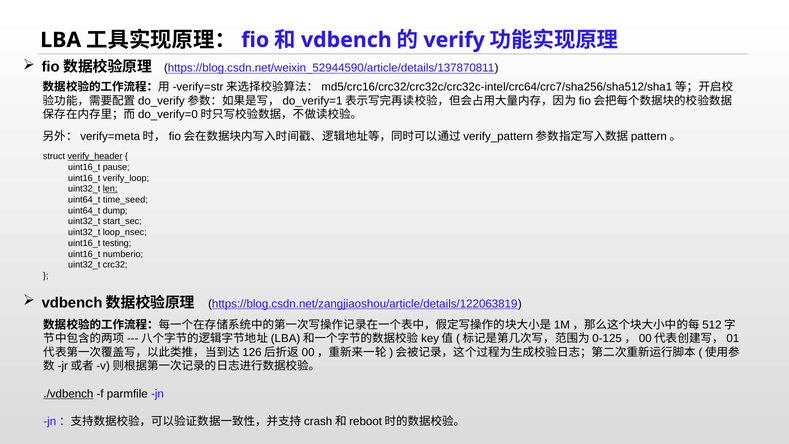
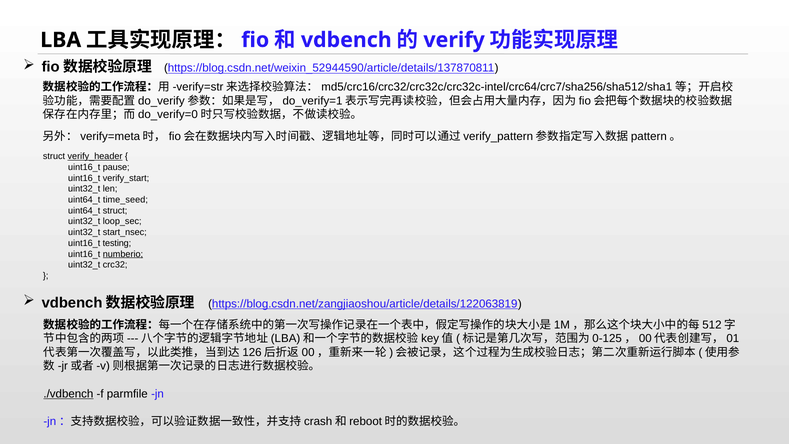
verify_loop: verify_loop -> verify_start
len underline: present -> none
uint64_t dump: dump -> struct
start_sec: start_sec -> loop_sec
loop_nsec: loop_nsec -> start_nsec
numberio underline: none -> present
